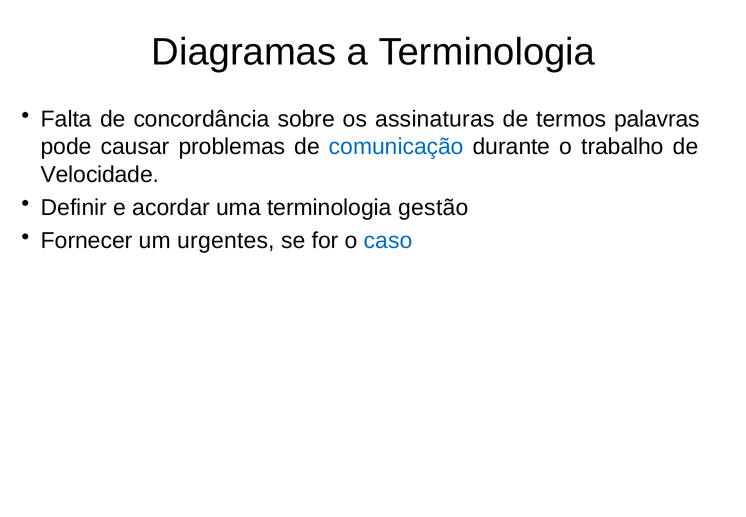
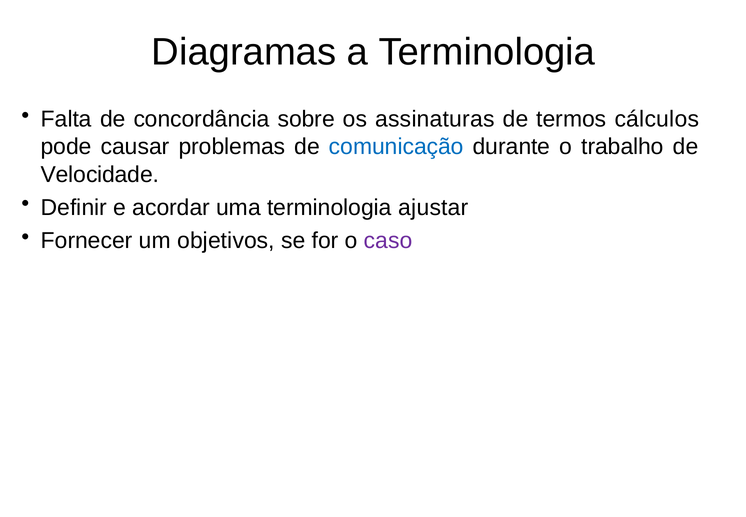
palavras: palavras -> cálculos
gestão: gestão -> ajustar
urgentes: urgentes -> objetivos
caso colour: blue -> purple
